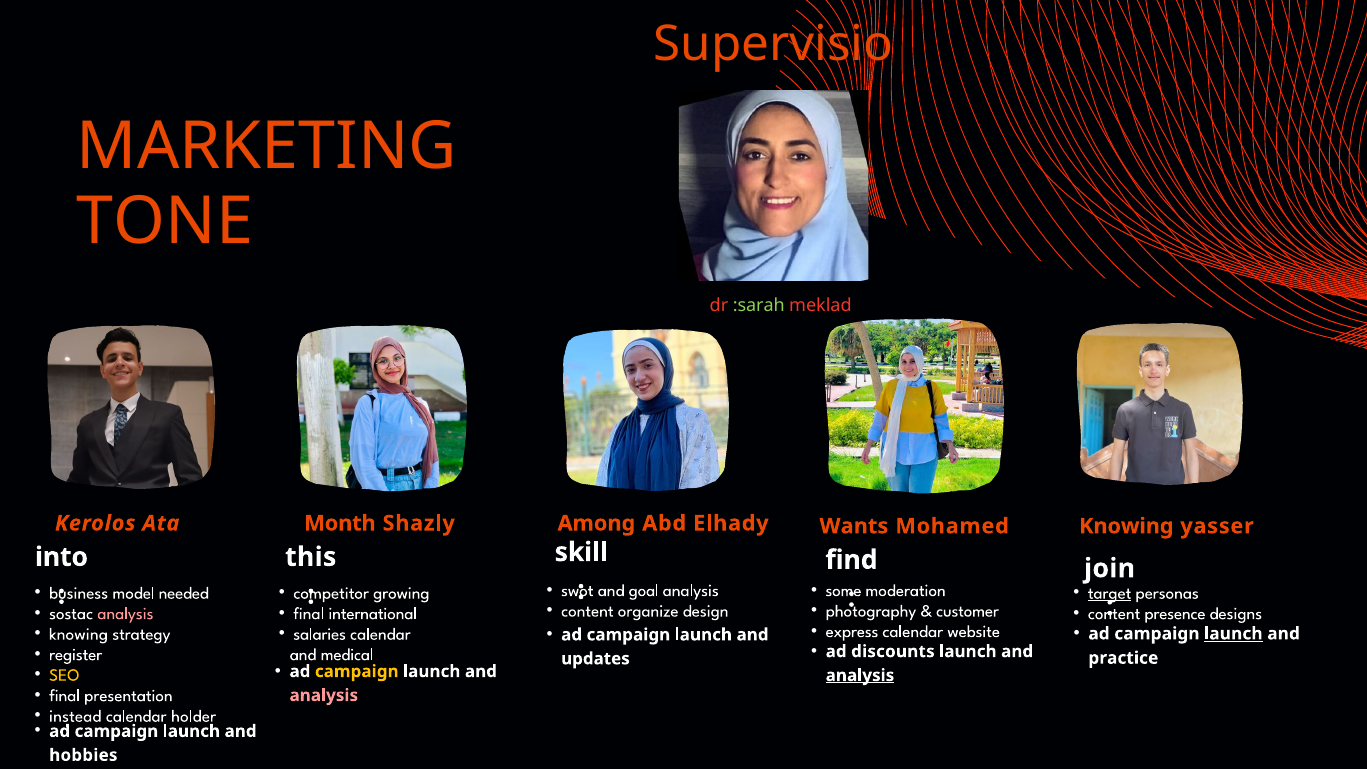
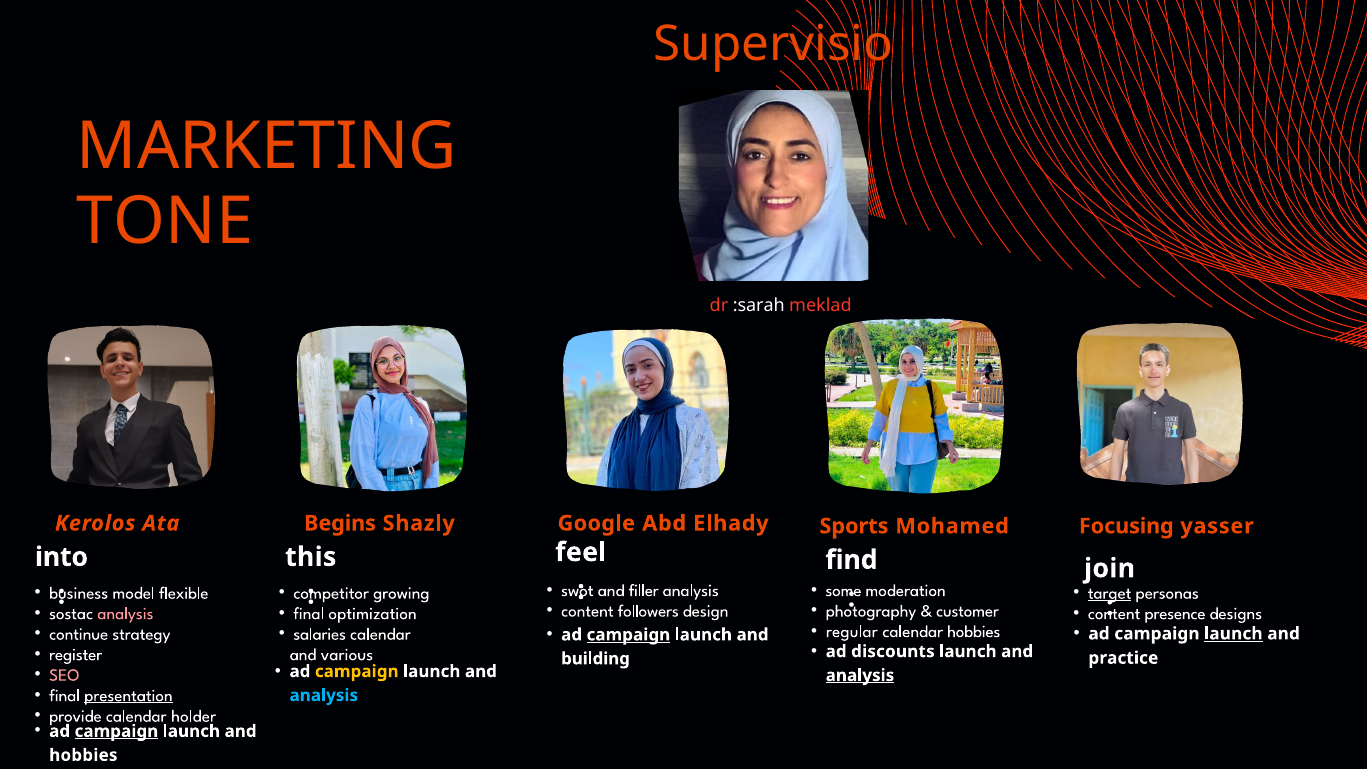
:sarah colour: light green -> white
Month: Month -> Begins
Among: Among -> Google
Wants: Wants -> Sports
Knowing at (1126, 526): Knowing -> Focusing
skill: skill -> feel
goal: goal -> filler
needed: needed -> flexible
organize: organize -> followers
international: international -> optimization
express: express -> regular
calendar website: website -> hobbies
knowing at (79, 634): knowing -> continue
campaign at (628, 635) underline: none -> present
medical: medical -> various
updates: updates -> building
SEO colour: yellow -> pink
presentation underline: none -> present
analysis at (324, 695) colour: pink -> light blue
instead: instead -> provide
campaign at (116, 731) underline: none -> present
